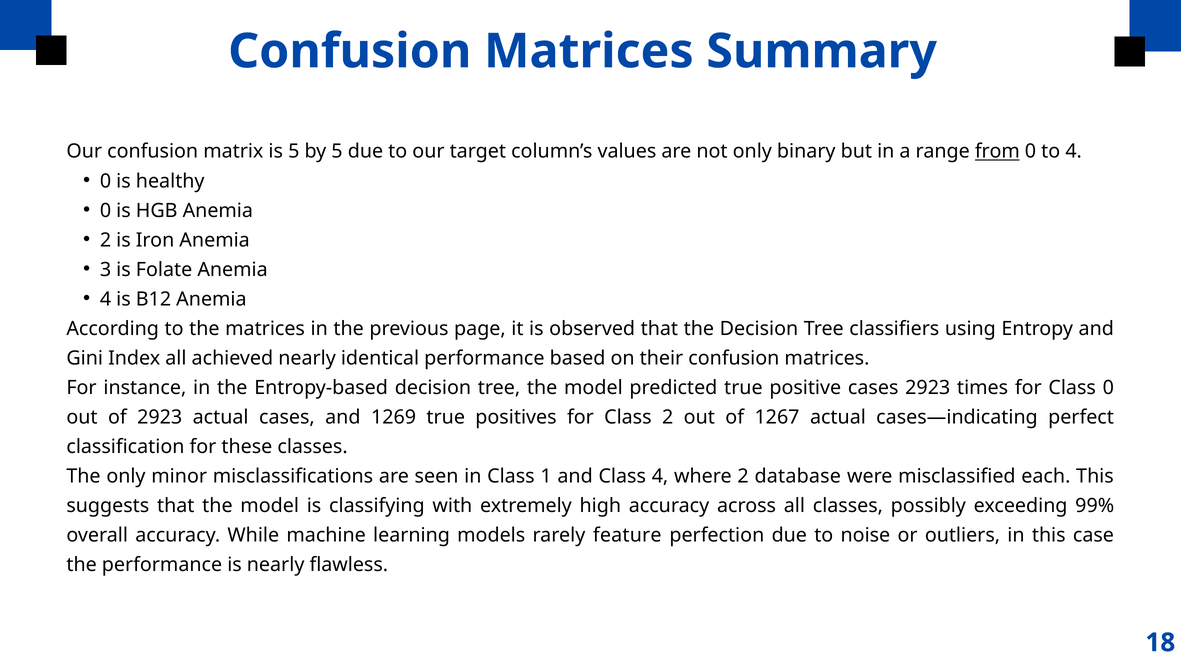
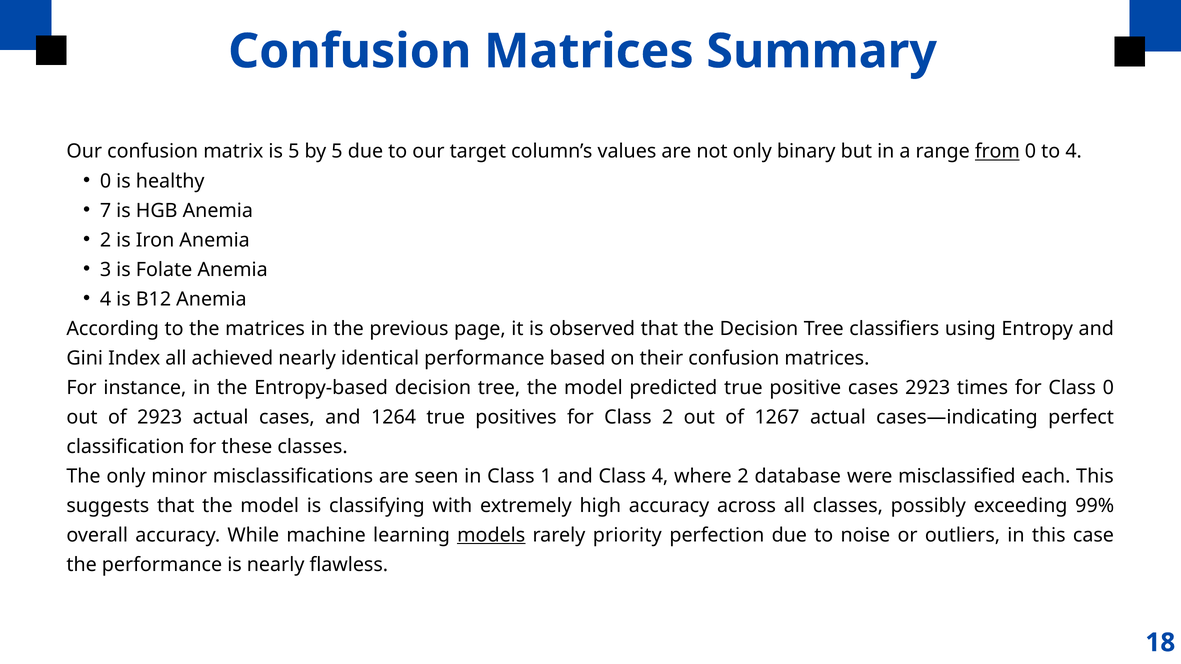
0 at (106, 211): 0 -> 7
1269: 1269 -> 1264
models underline: none -> present
feature: feature -> priority
